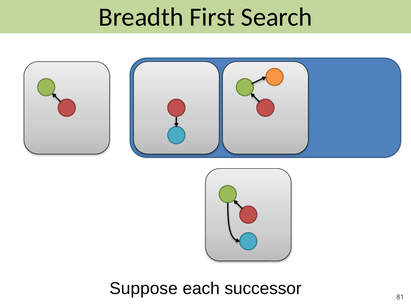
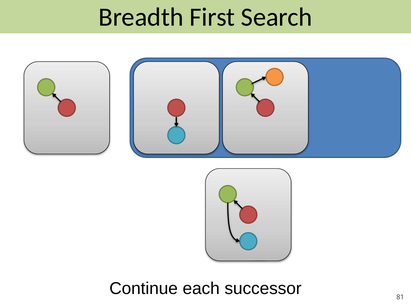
Suppose: Suppose -> Continue
